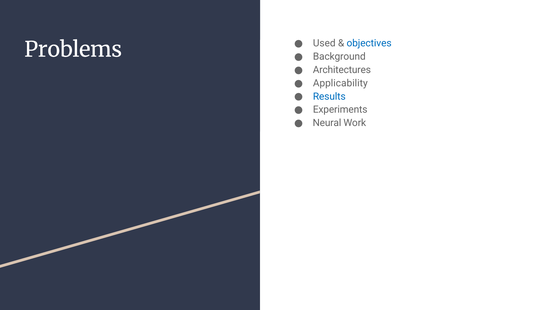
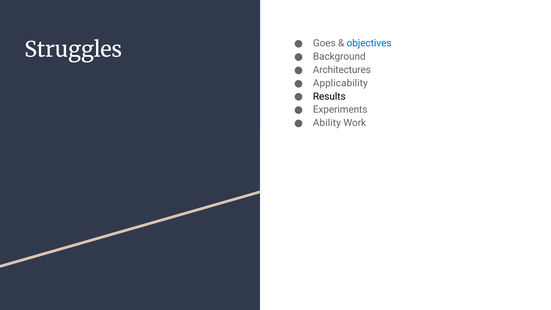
Used: Used -> Goes
Problems: Problems -> Struggles
Results colour: blue -> black
Neural: Neural -> Ability
